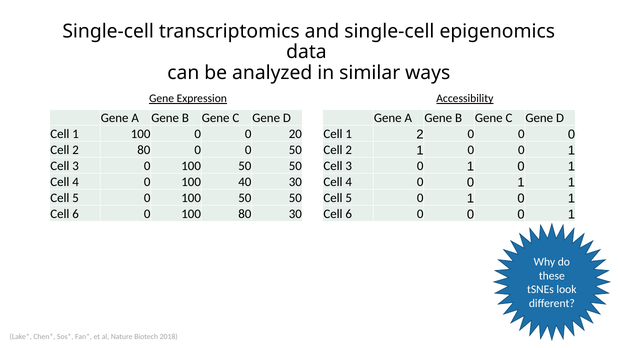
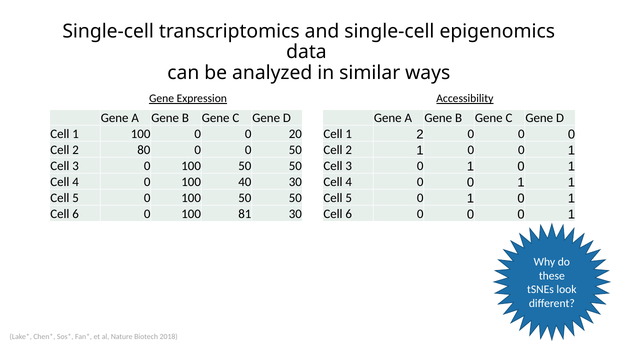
100 80: 80 -> 81
